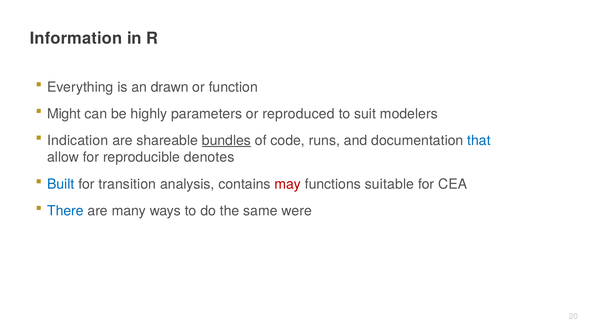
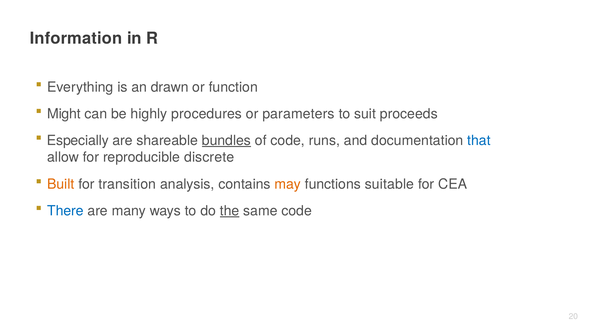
parameters: parameters -> procedures
reproduced: reproduced -> parameters
modelers: modelers -> proceeds
Indication: Indication -> Especially
denotes: denotes -> discrete
Built colour: blue -> orange
may colour: red -> orange
the underline: none -> present
same were: were -> code
